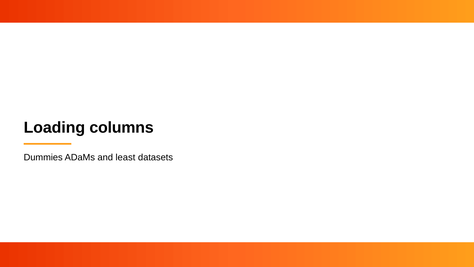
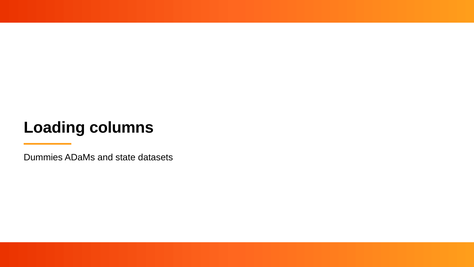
least: least -> state
